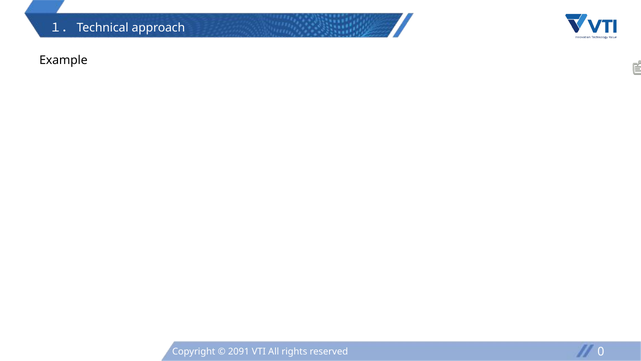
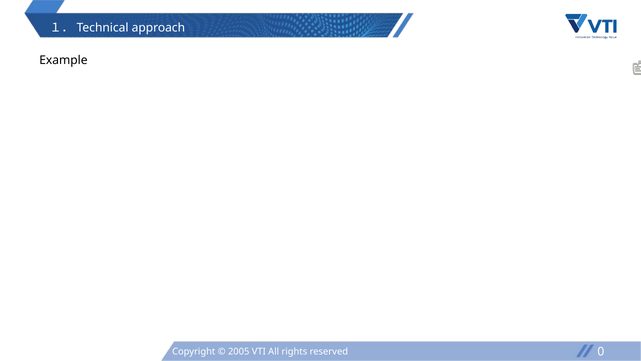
2091: 2091 -> 2005
